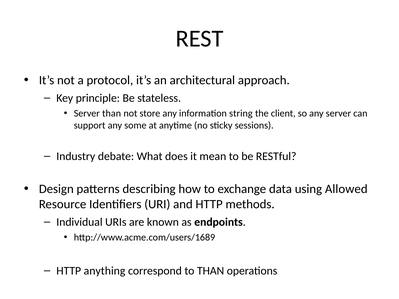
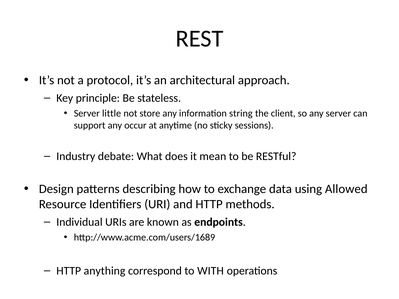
Server than: than -> little
some: some -> occur
to THAN: THAN -> WITH
